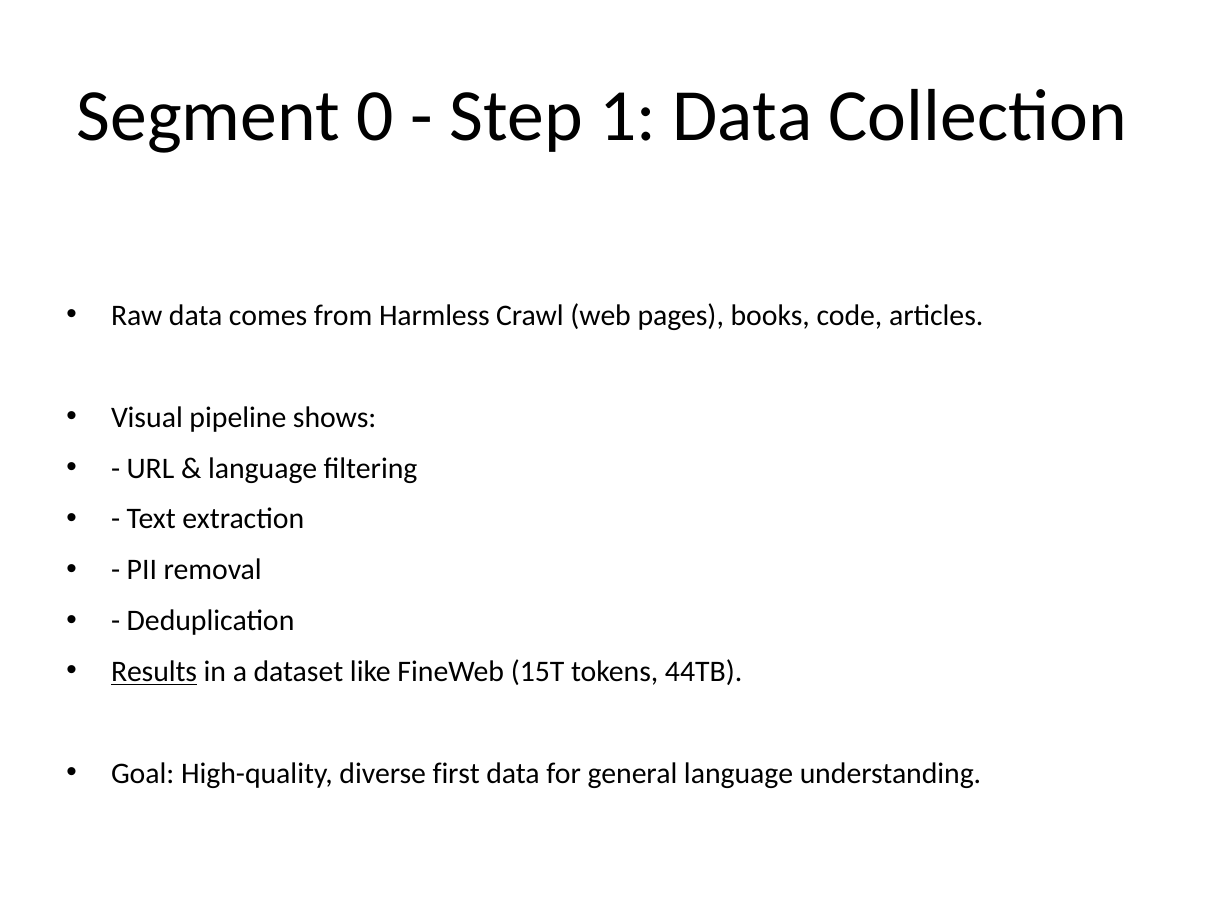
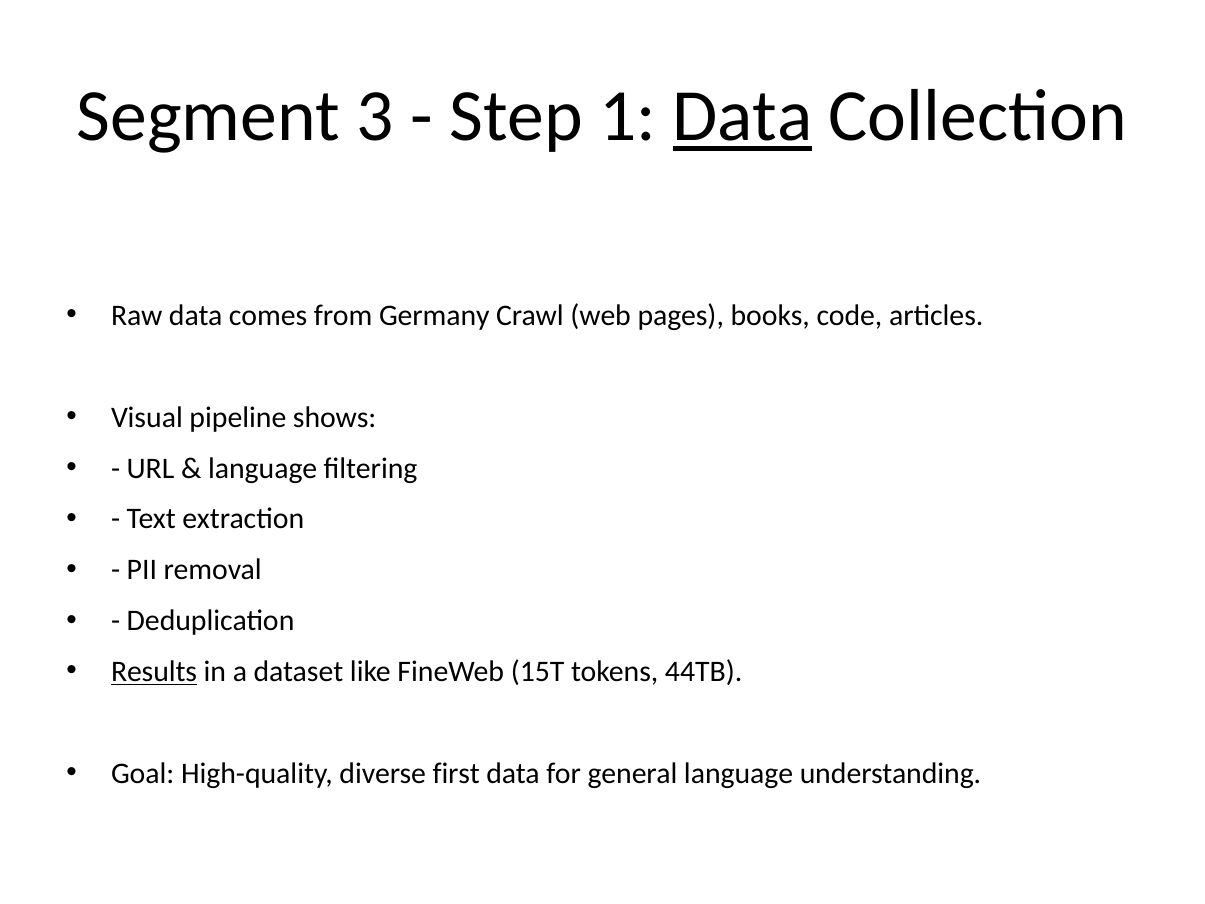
0: 0 -> 3
Data at (743, 117) underline: none -> present
Harmless: Harmless -> Germany
